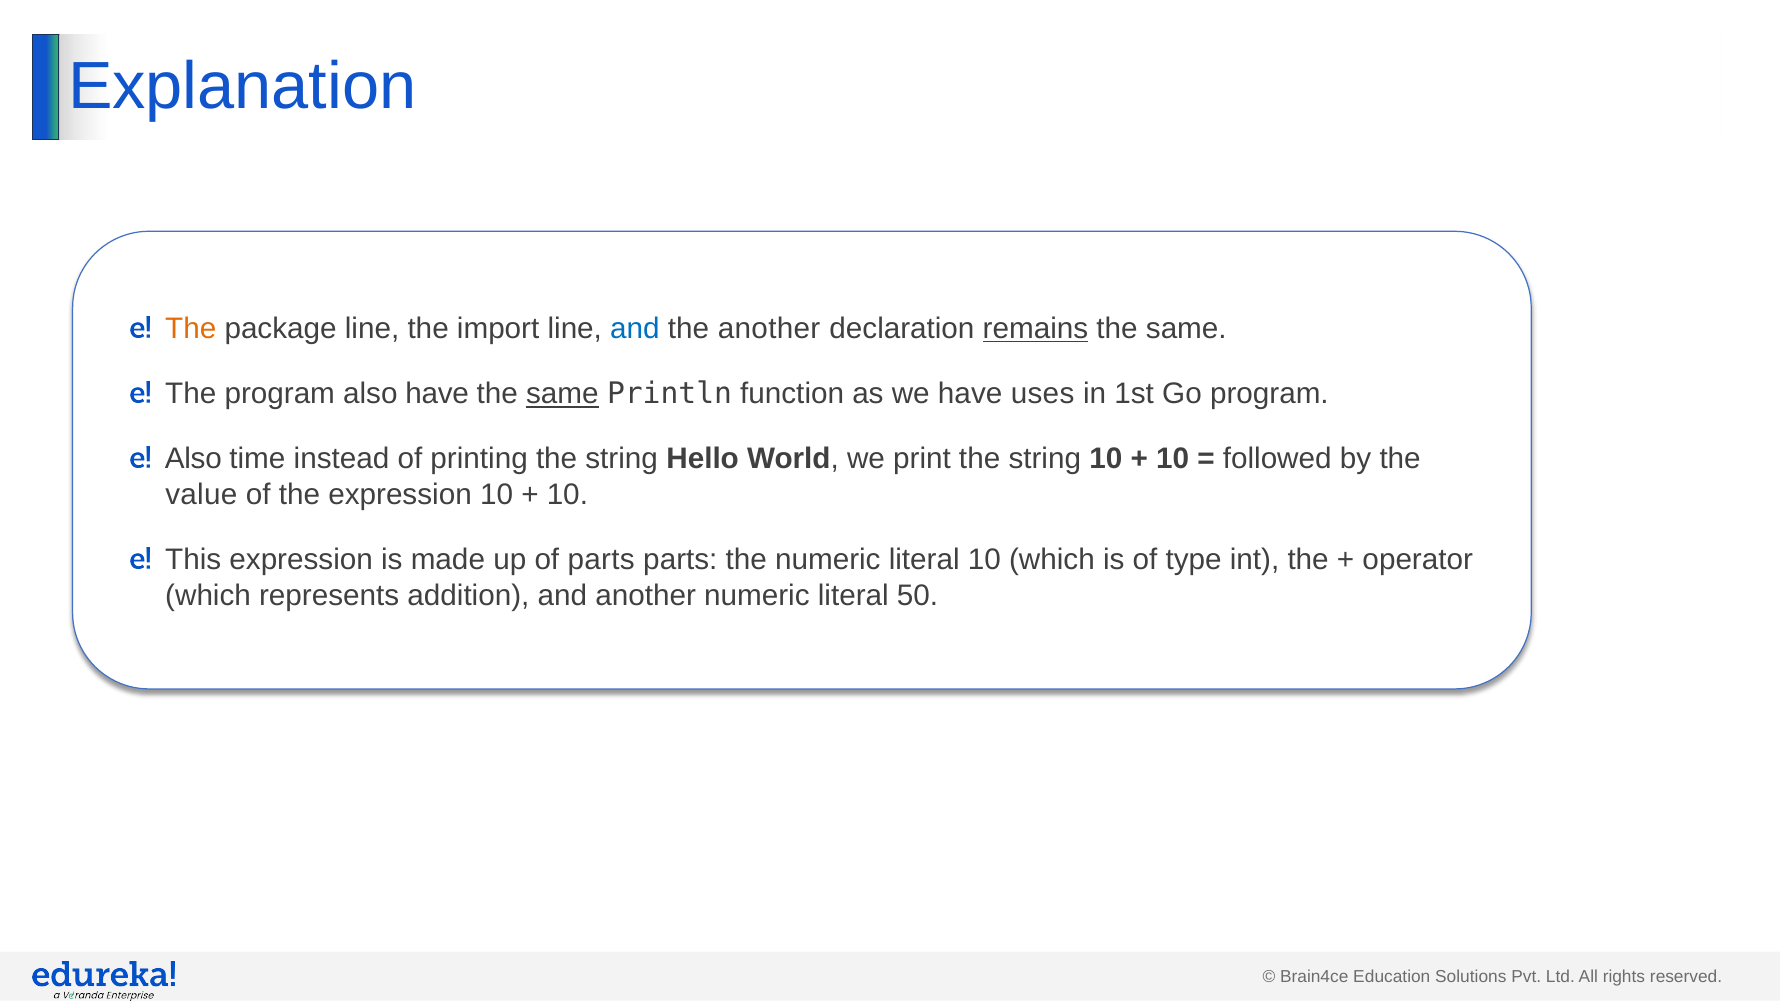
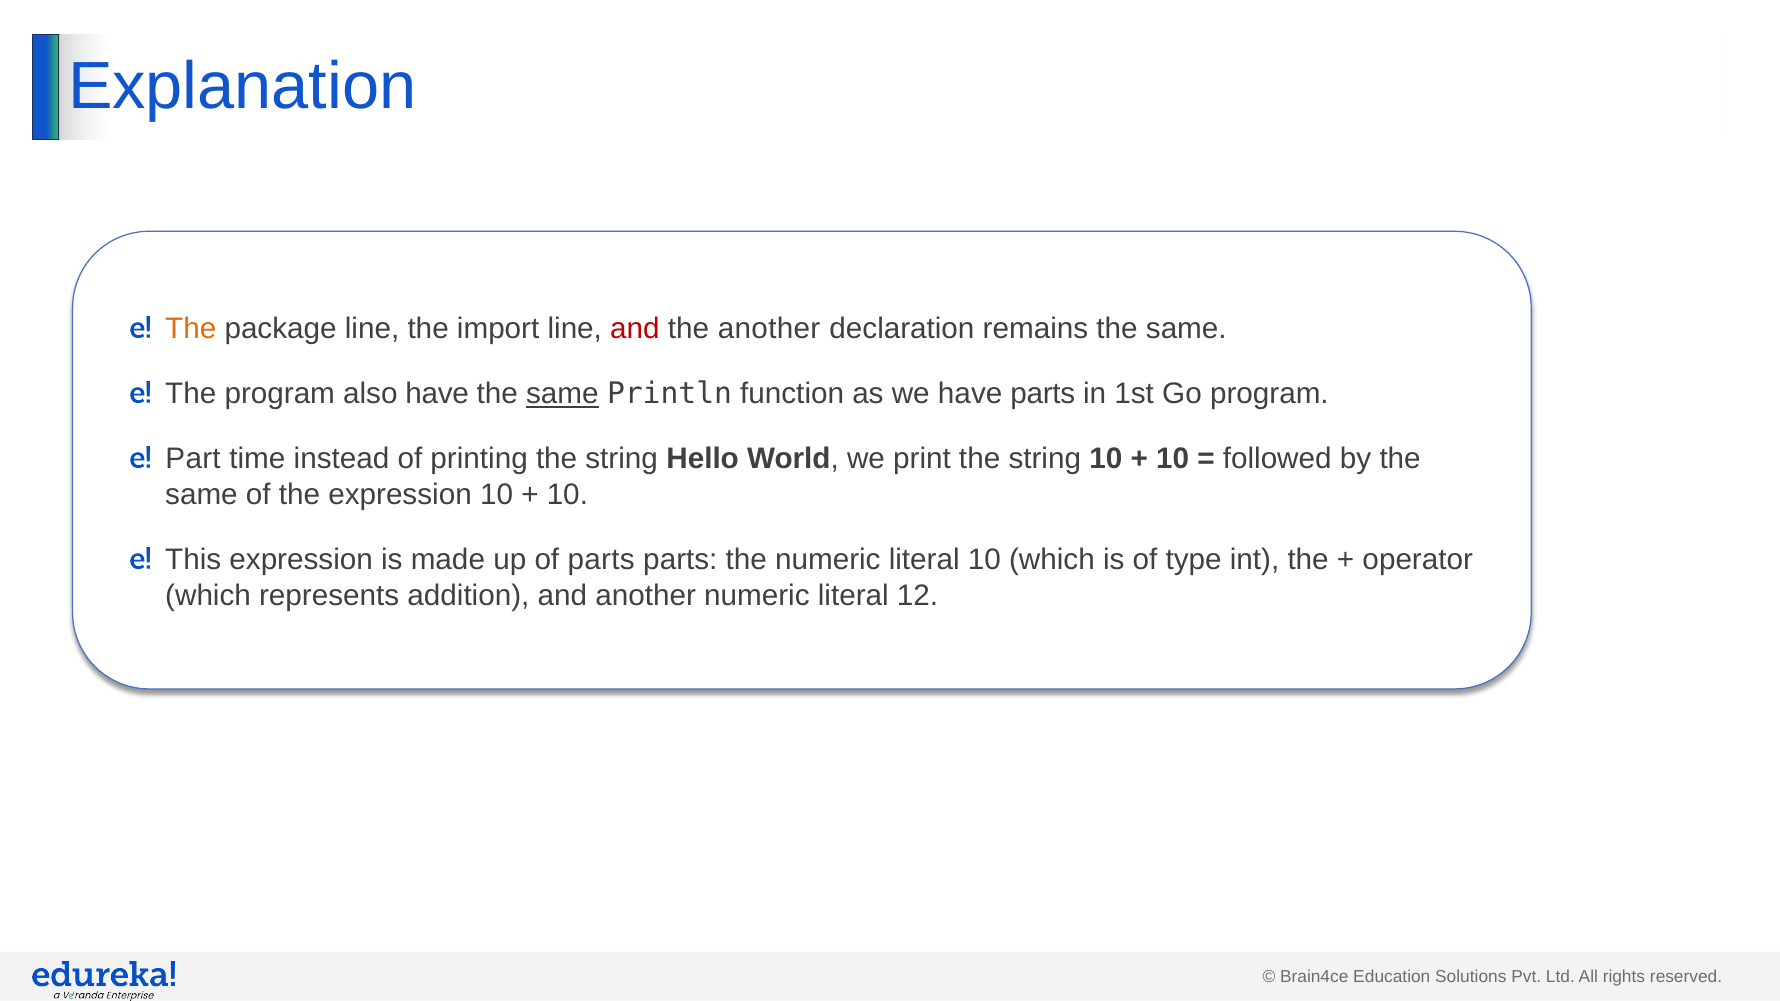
and at (635, 329) colour: blue -> red
remains underline: present -> none
have uses: uses -> parts
Also at (193, 459): Also -> Part
value at (201, 495): value -> same
50: 50 -> 12
